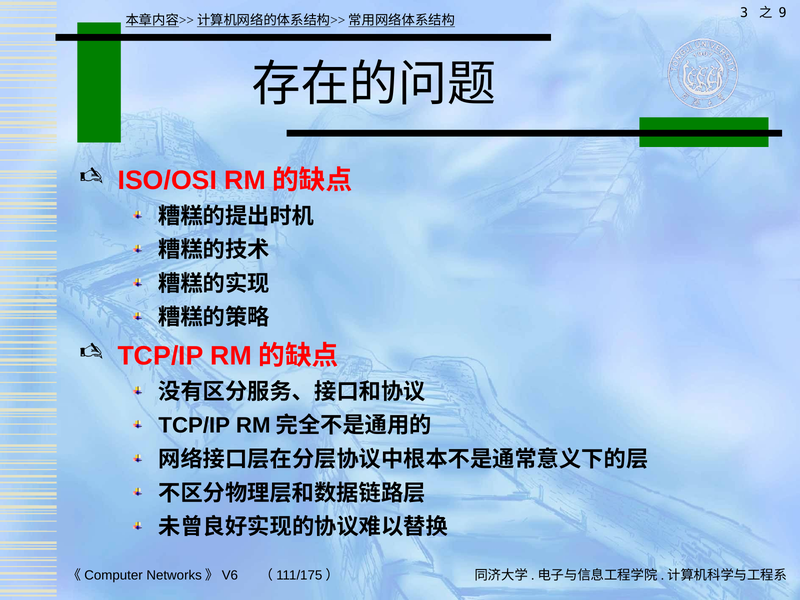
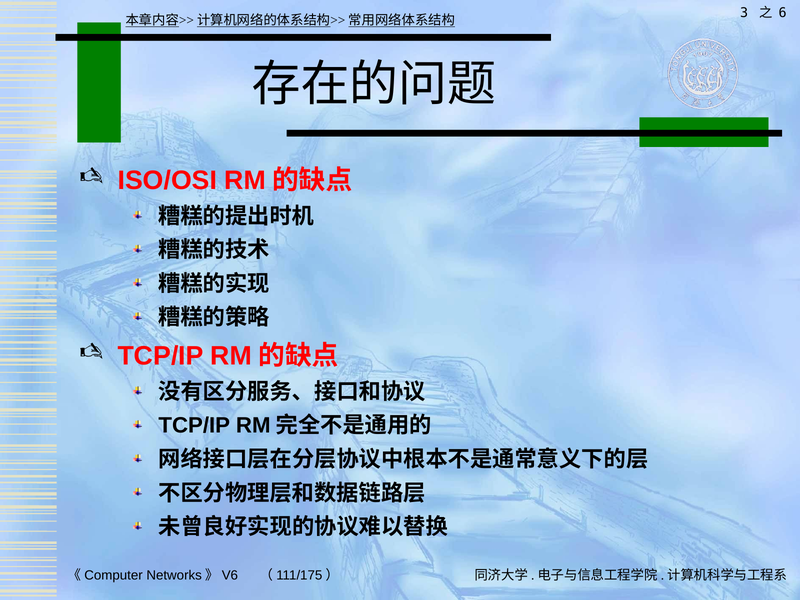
9: 9 -> 6
